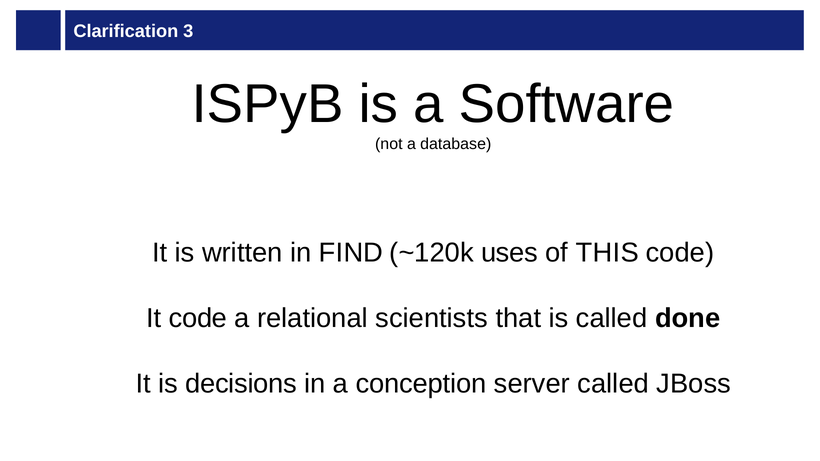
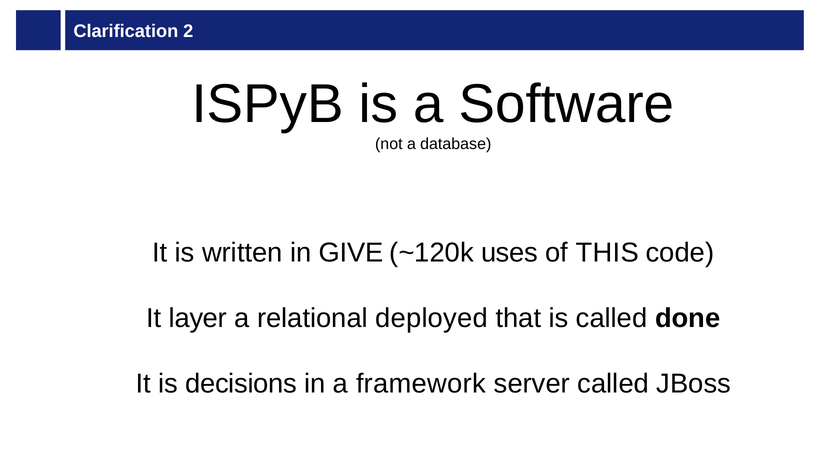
3: 3 -> 2
FIND: FIND -> GIVE
It code: code -> layer
scientists: scientists -> deployed
conception: conception -> framework
